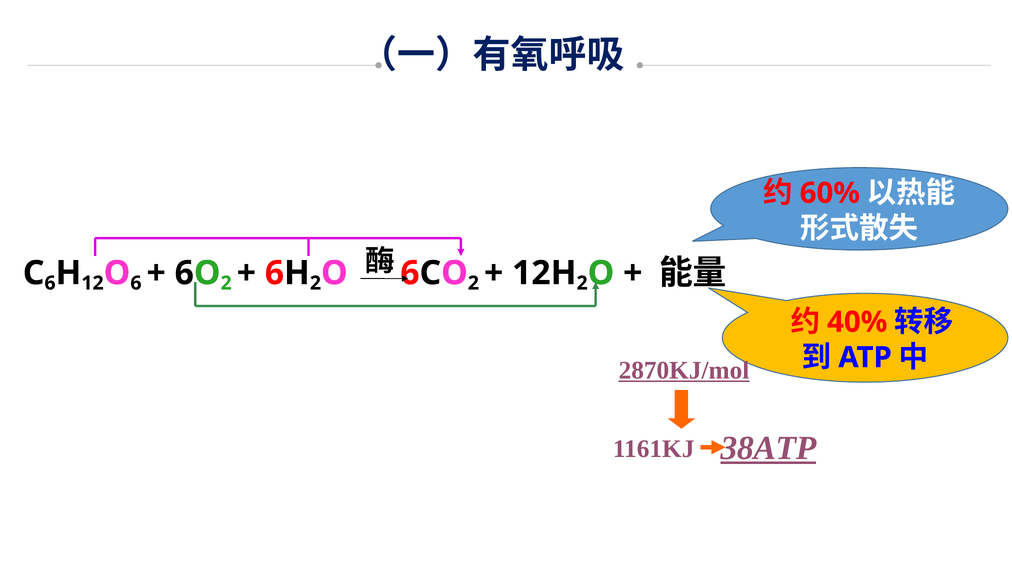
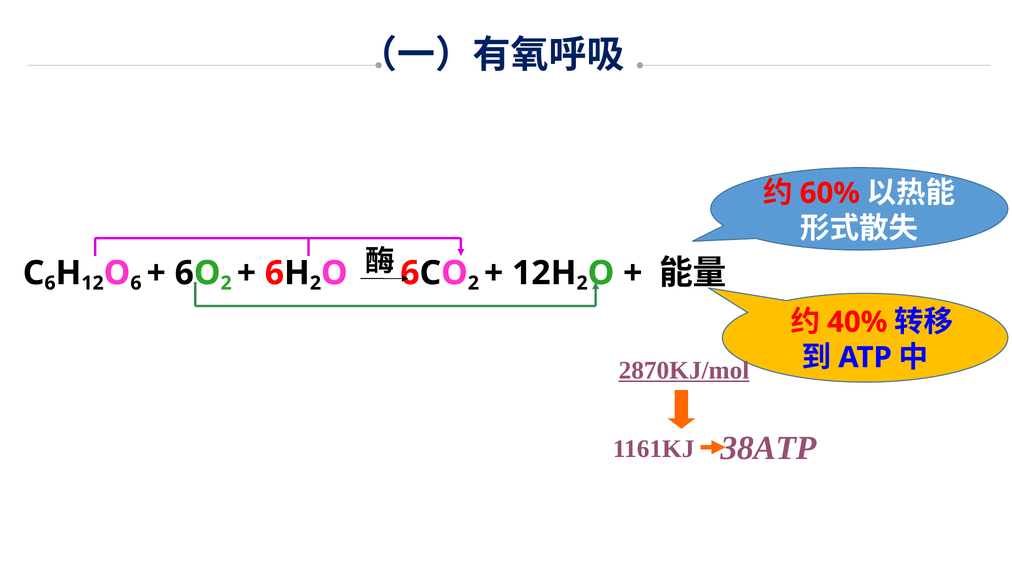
38ATP underline: present -> none
